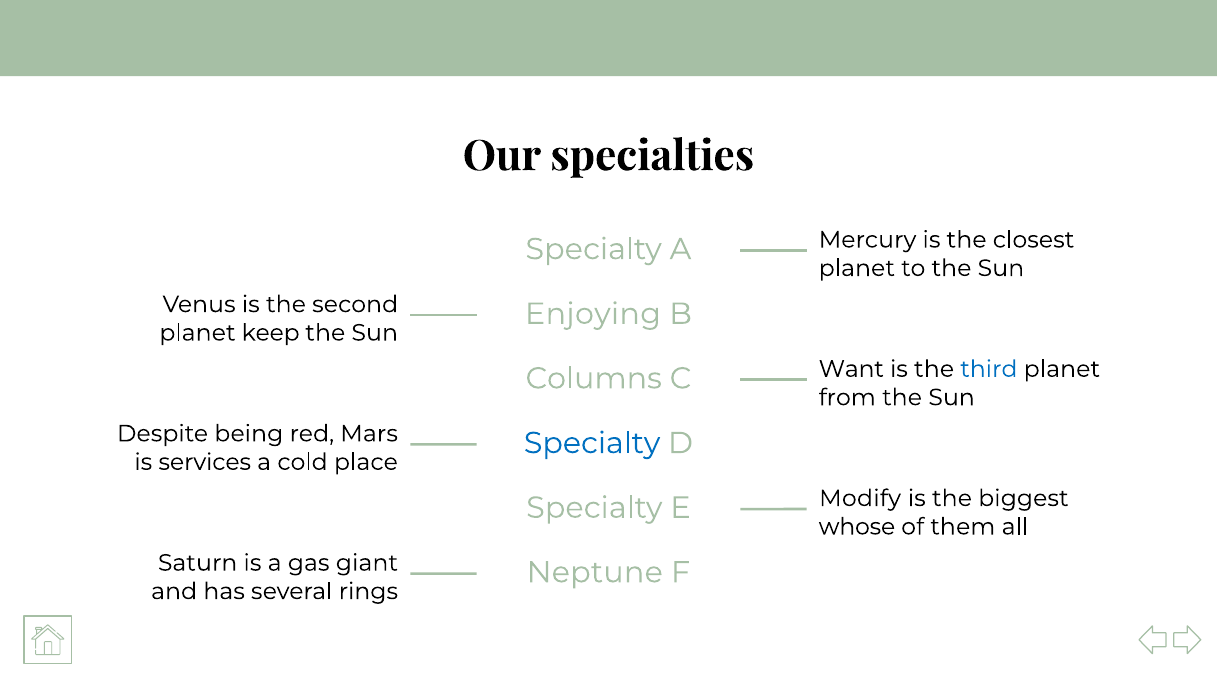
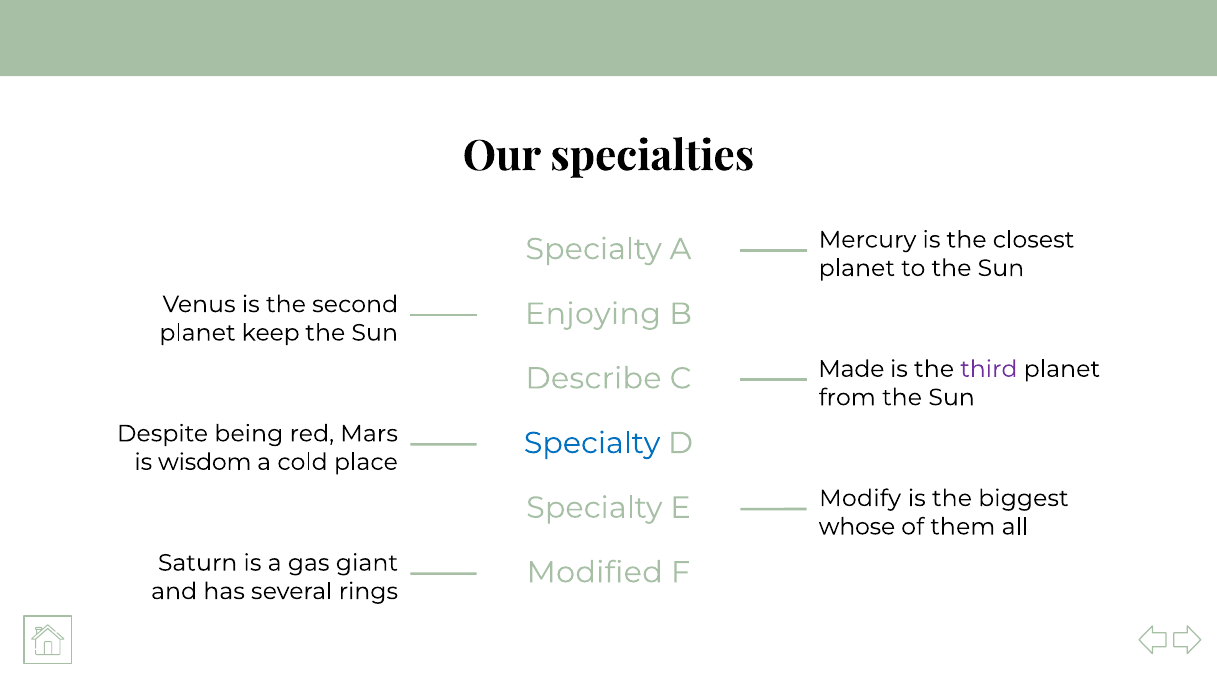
Want: Want -> Made
third colour: blue -> purple
Columns: Columns -> Describe
services: services -> wisdom
Neptune: Neptune -> Modified
